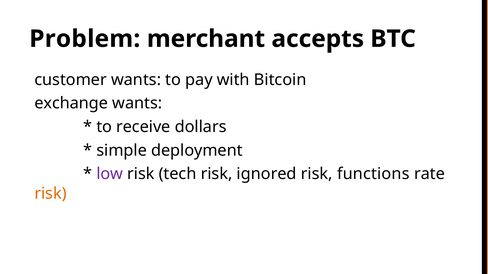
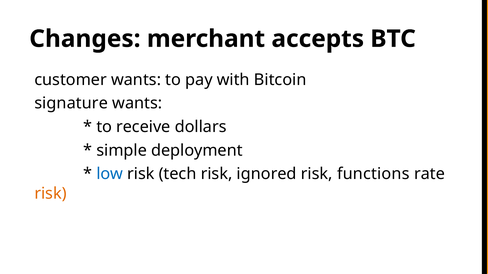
Problem: Problem -> Changes
exchange: exchange -> signature
low colour: purple -> blue
